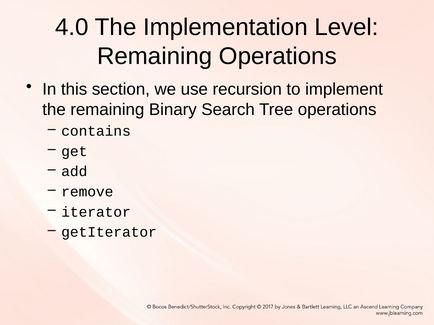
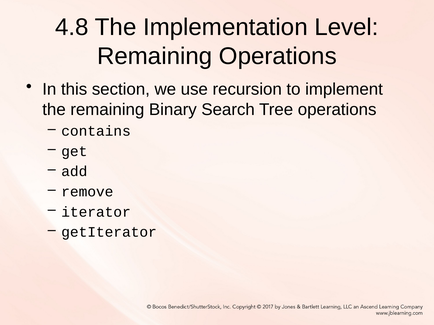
4.0: 4.0 -> 4.8
